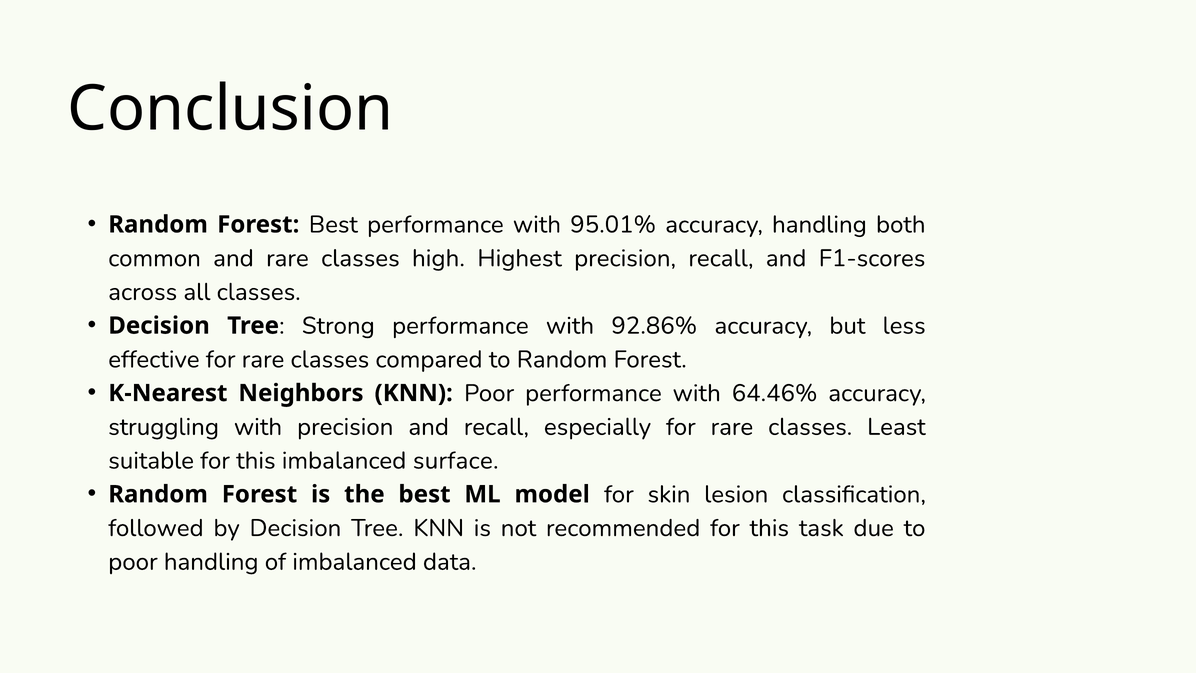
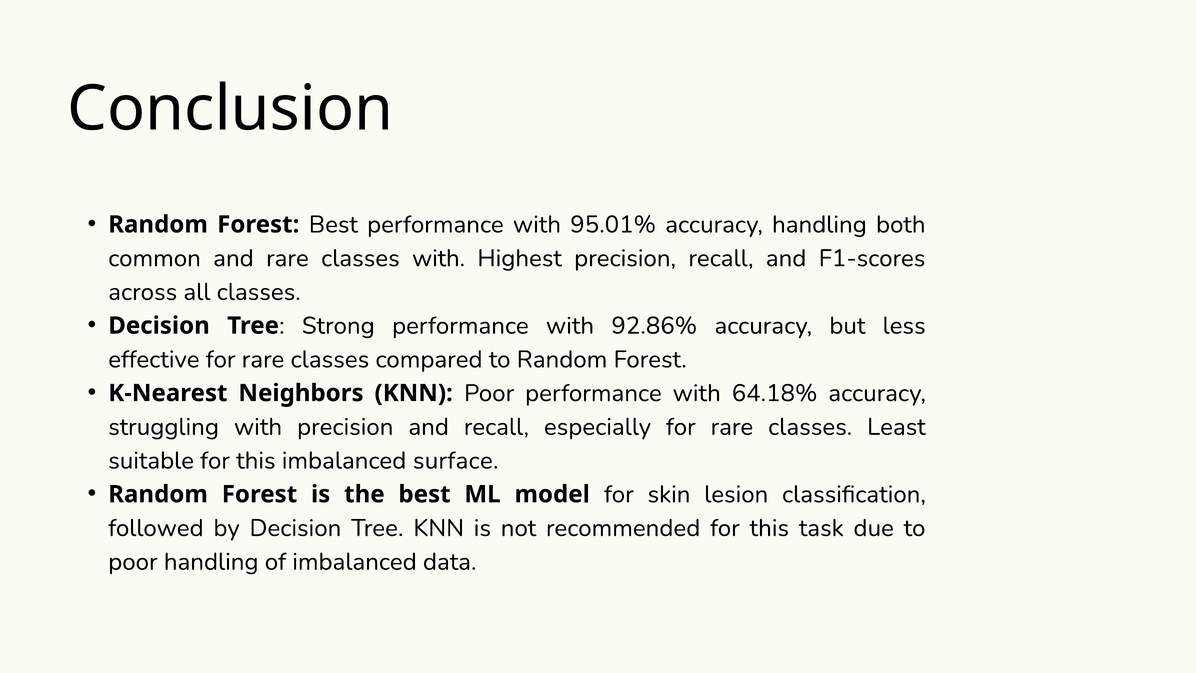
classes high: high -> with
64.46%: 64.46% -> 64.18%
